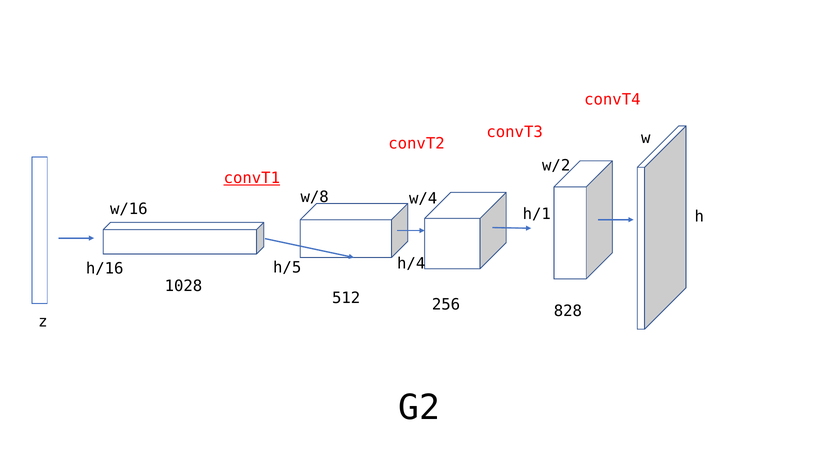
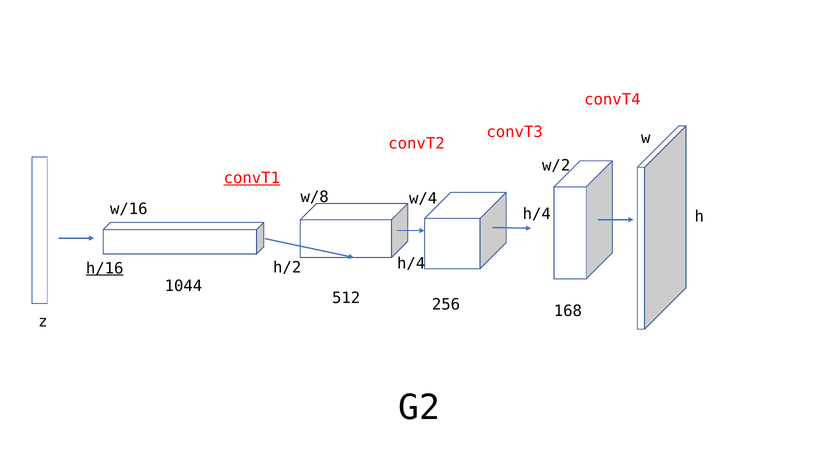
h/1 at (537, 214): h/1 -> h/4
h/5 at (287, 268): h/5 -> h/2
h/16 underline: none -> present
1028: 1028 -> 1044
828: 828 -> 168
